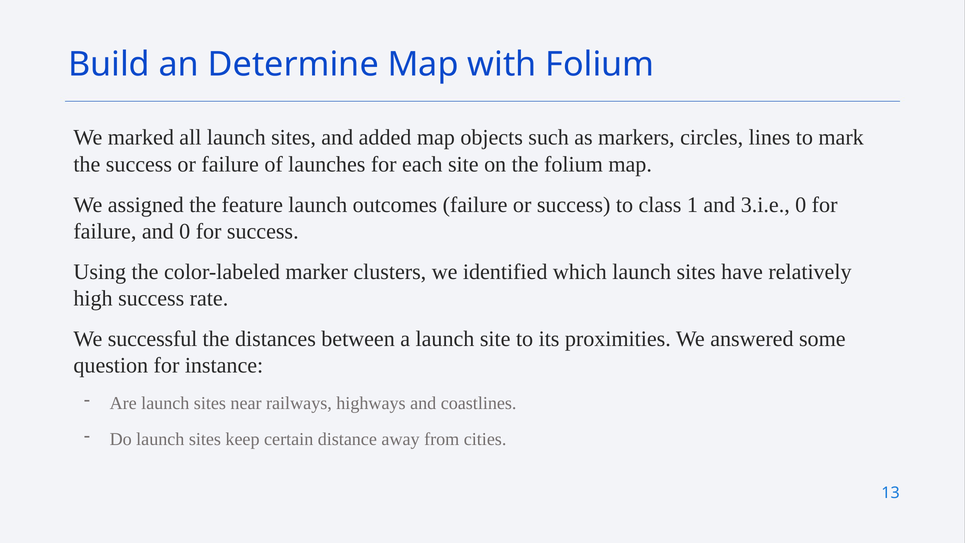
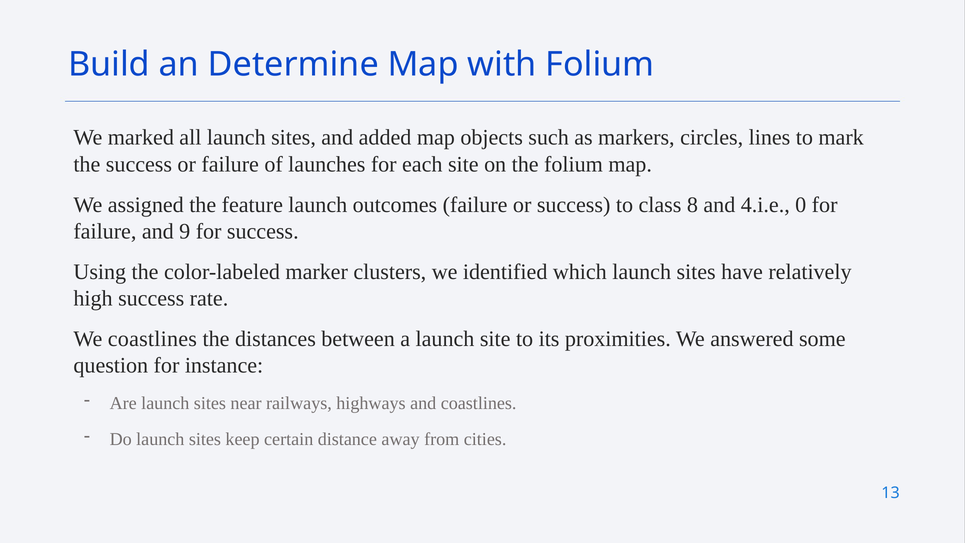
1: 1 -> 8
3.i.e: 3.i.e -> 4.i.e
and 0: 0 -> 9
We successful: successful -> coastlines
